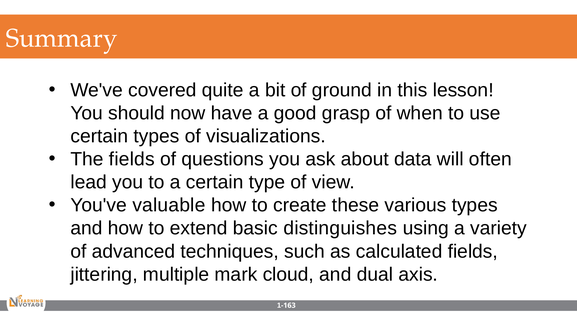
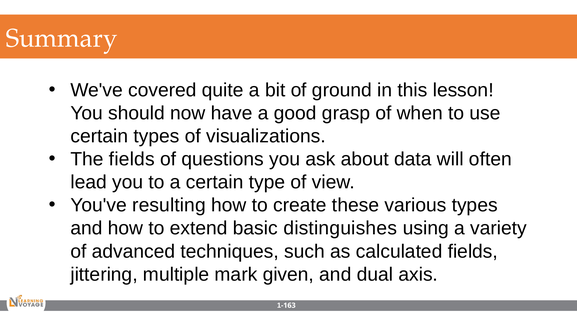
valuable: valuable -> resulting
cloud: cloud -> given
